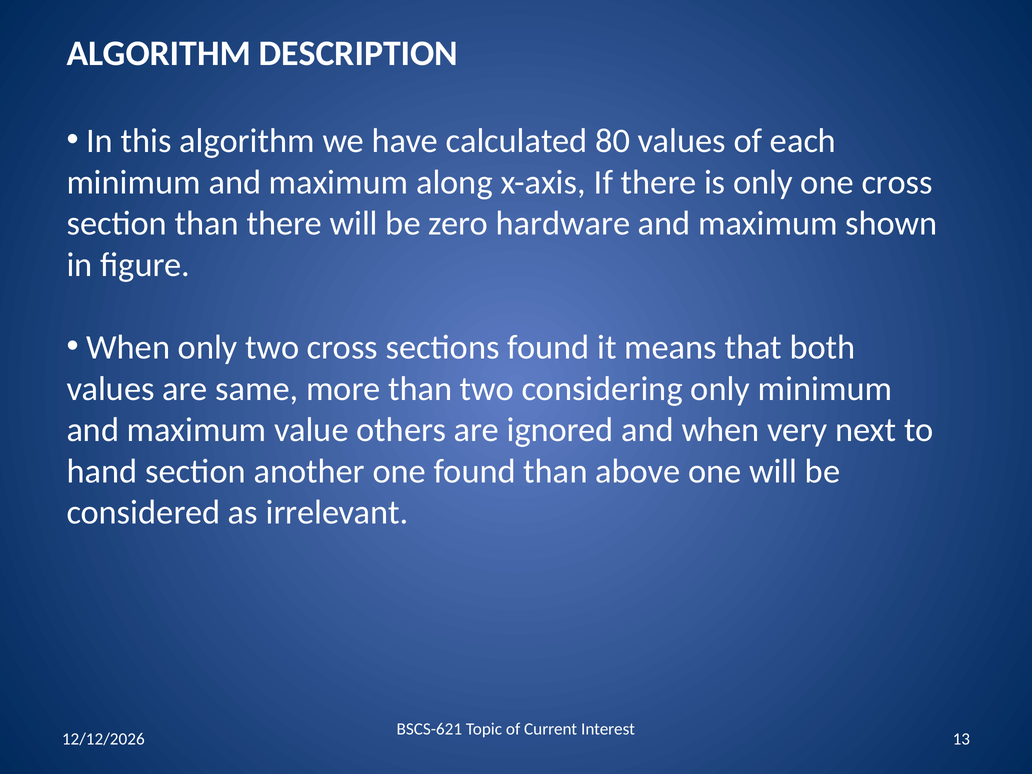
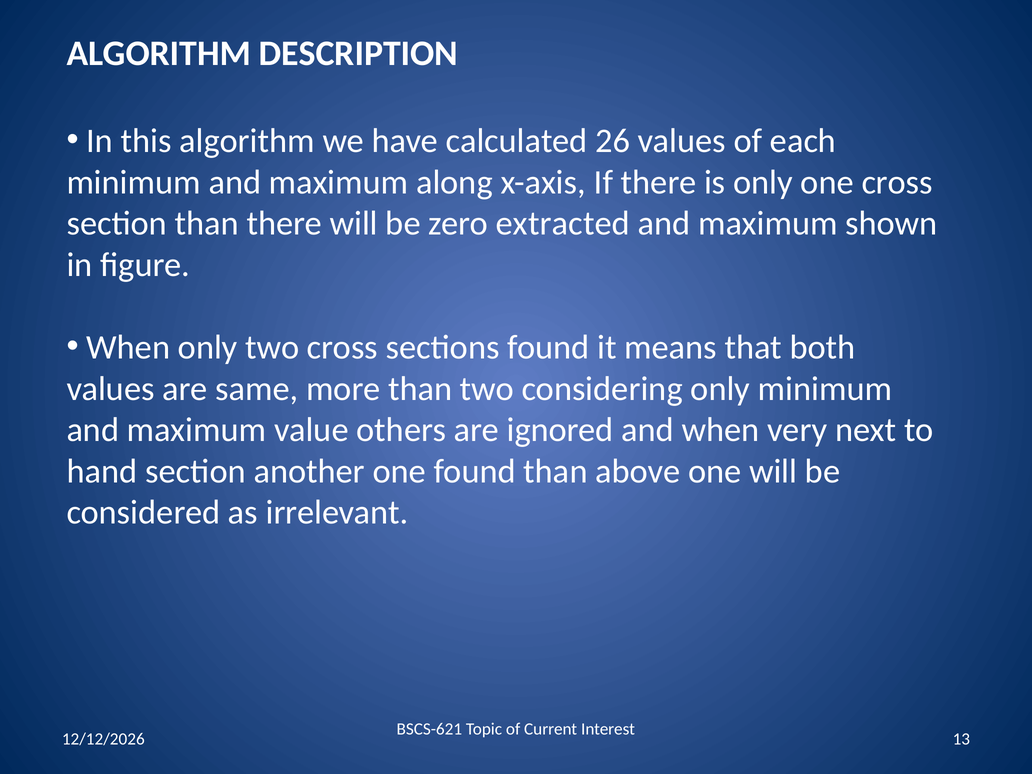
80: 80 -> 26
hardware: hardware -> extracted
